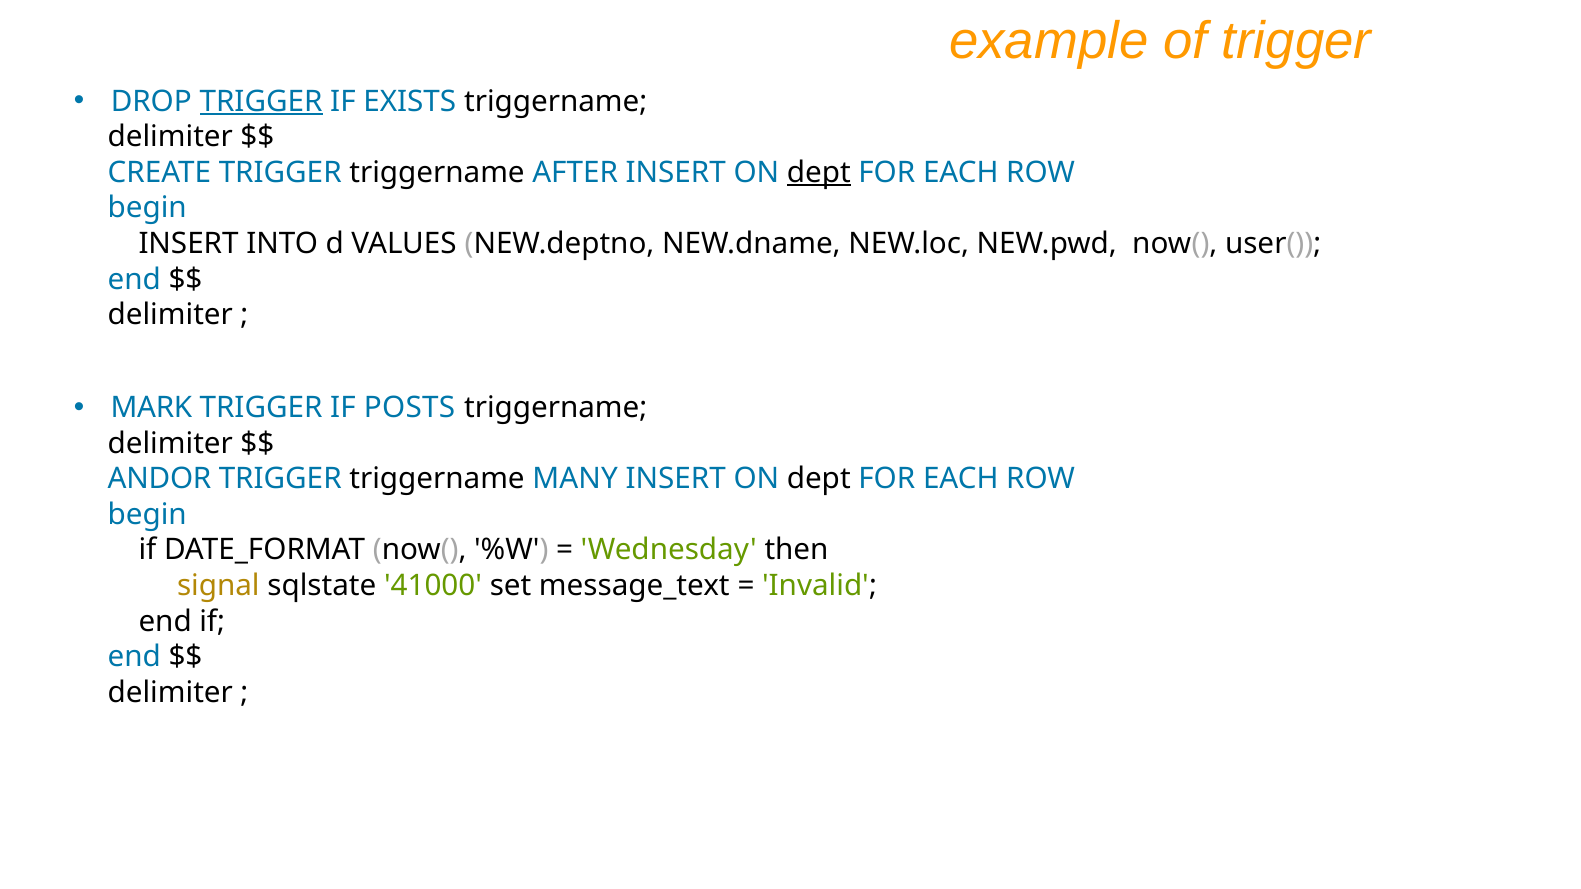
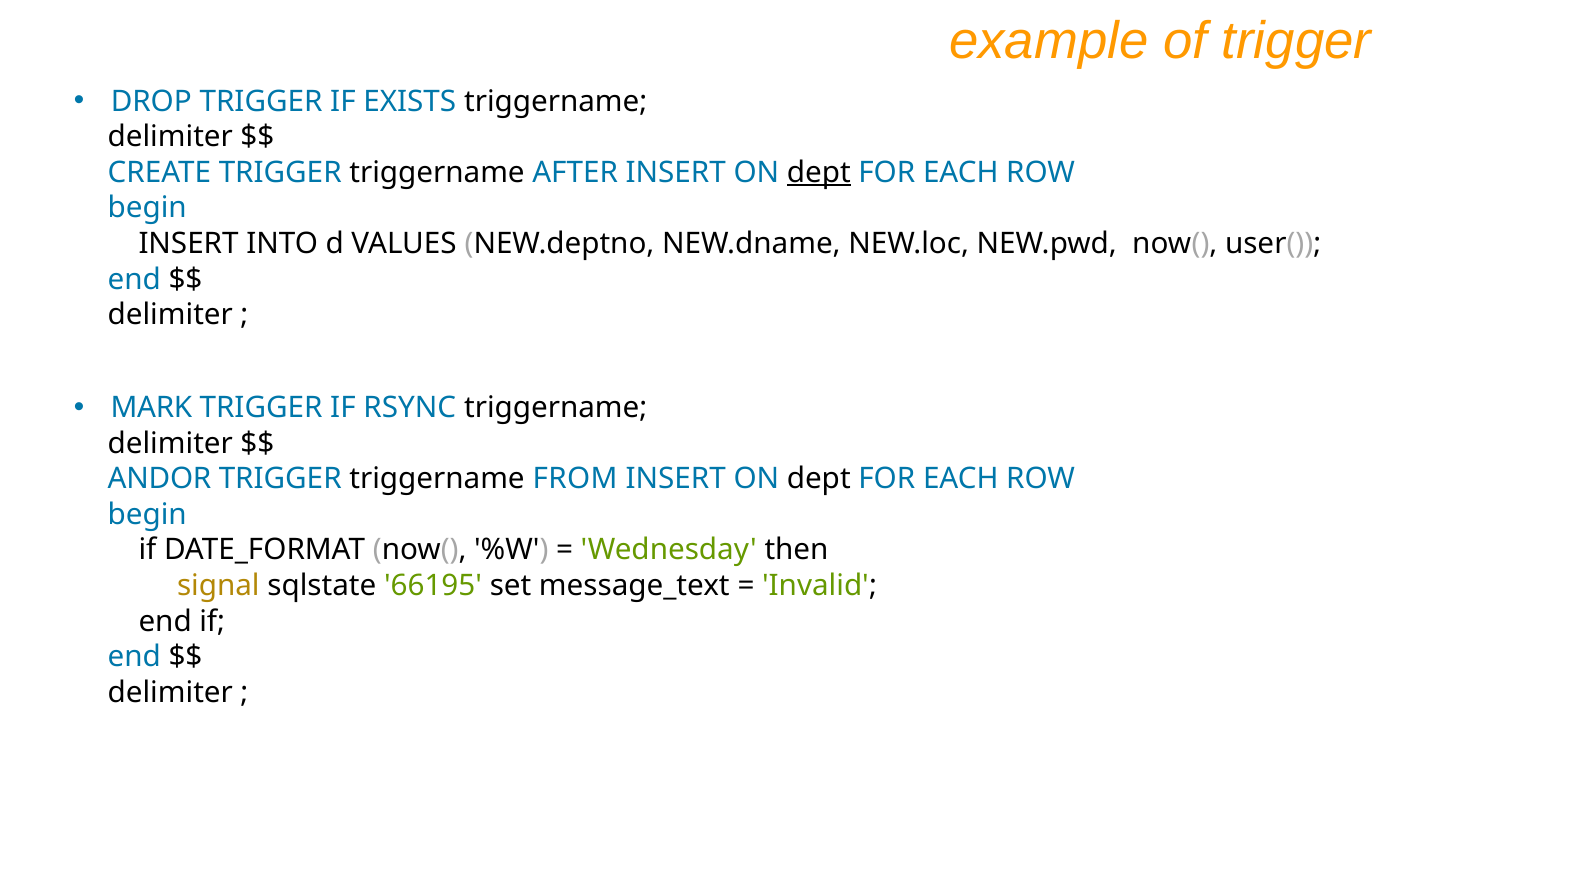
TRIGGER at (261, 102) underline: present -> none
POSTS: POSTS -> RSYNC
MANY: MANY -> FROM
41000: 41000 -> 66195
